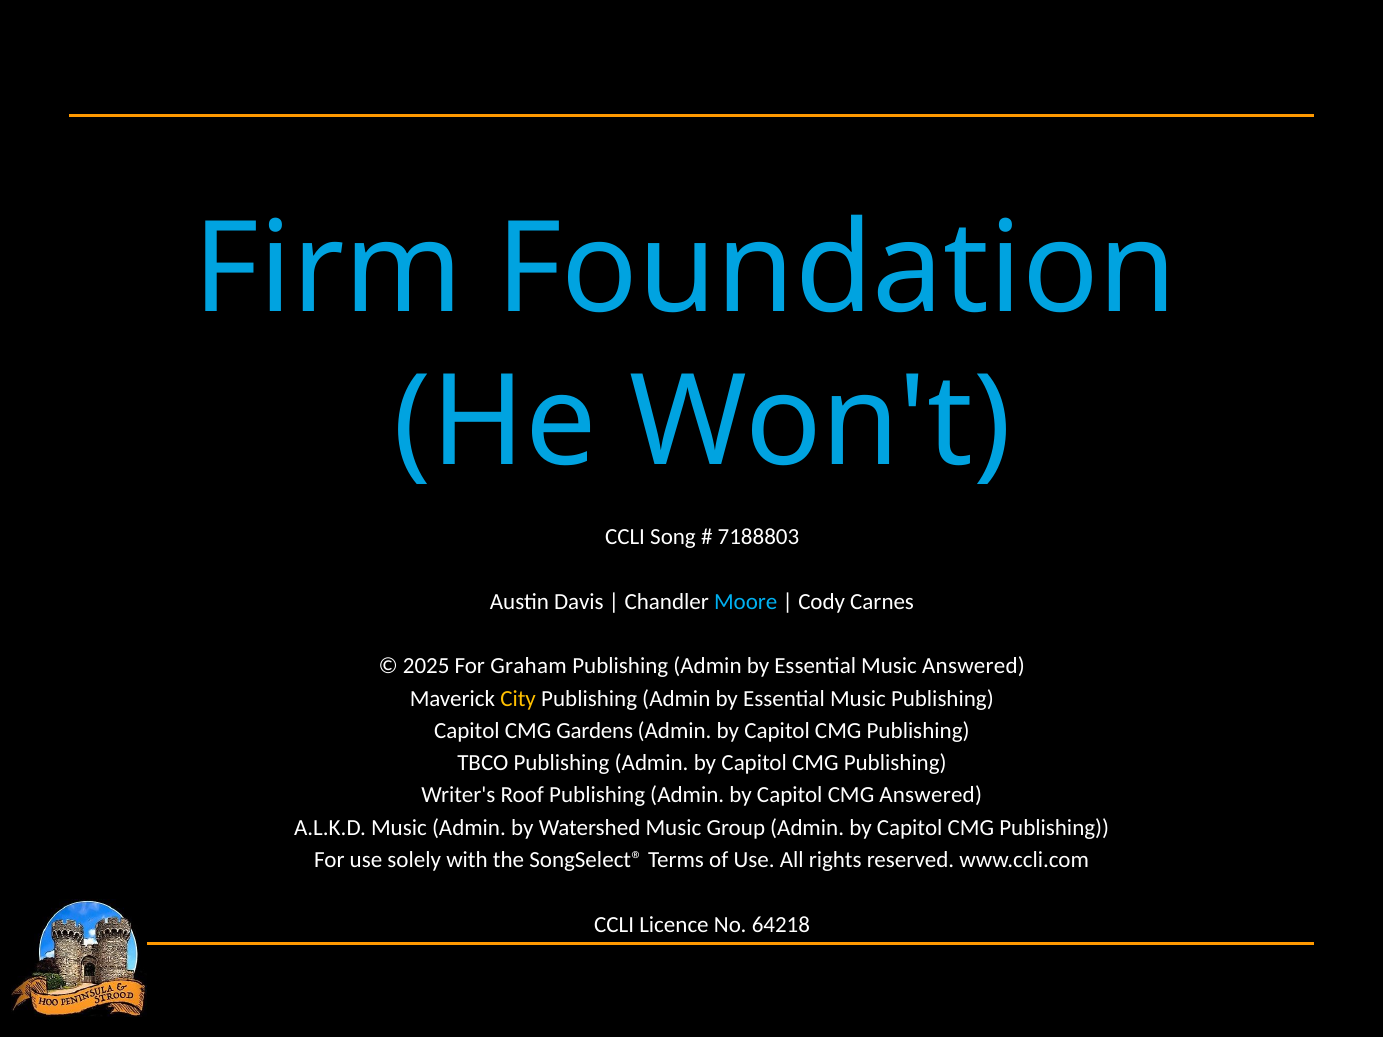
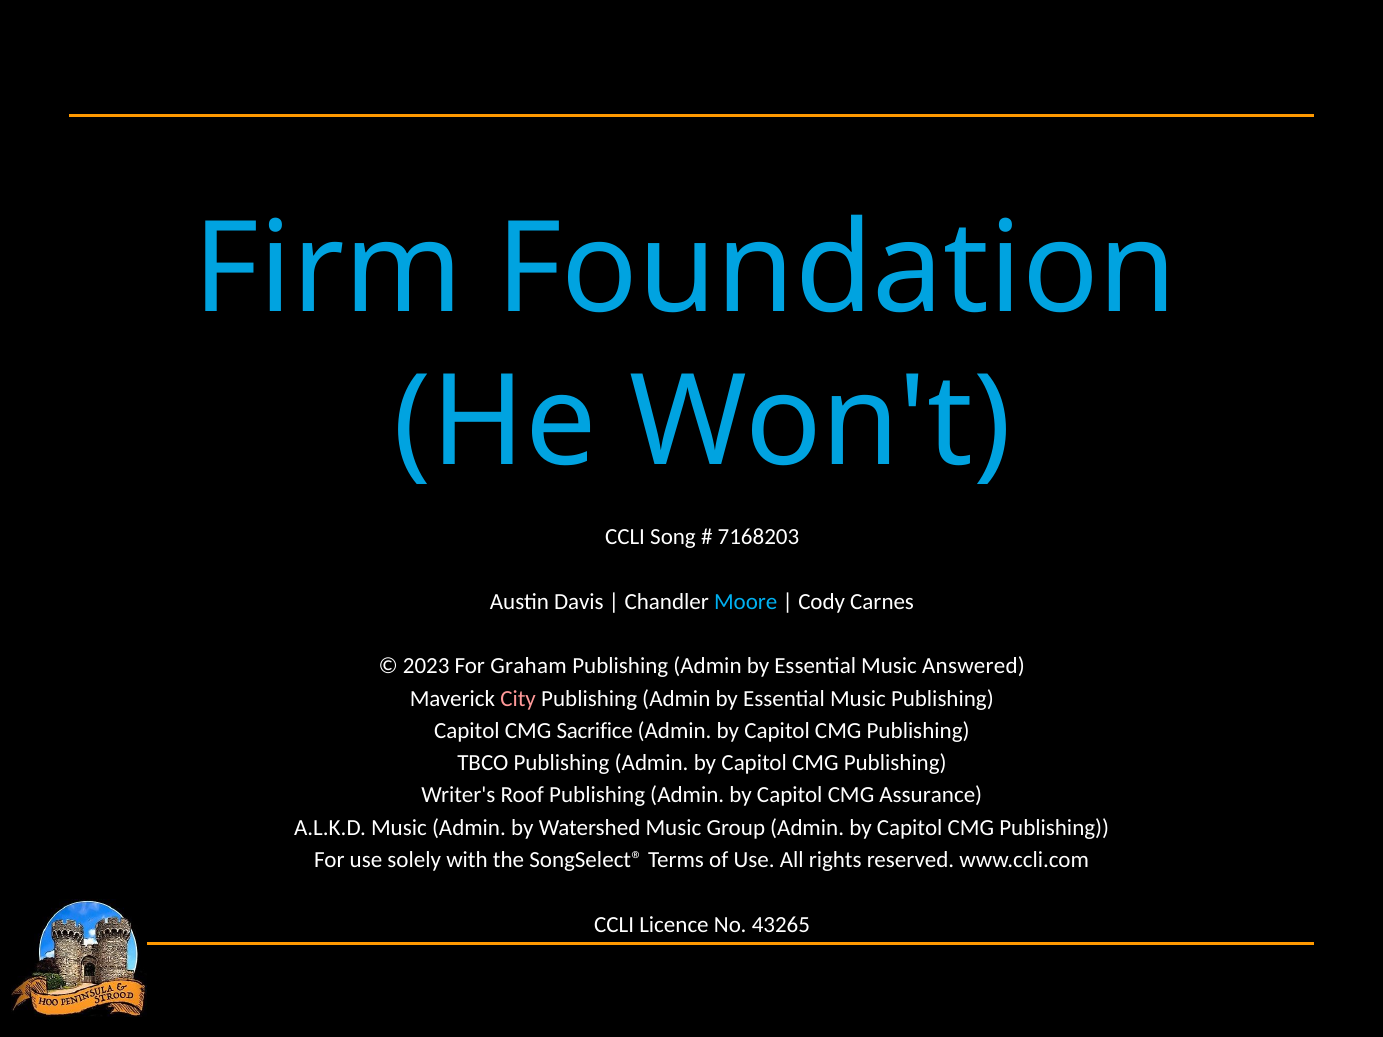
7188803: 7188803 -> 7168203
2025: 2025 -> 2023
City colour: yellow -> pink
Gardens: Gardens -> Sacrifice
CMG Answered: Answered -> Assurance
64218: 64218 -> 43265
